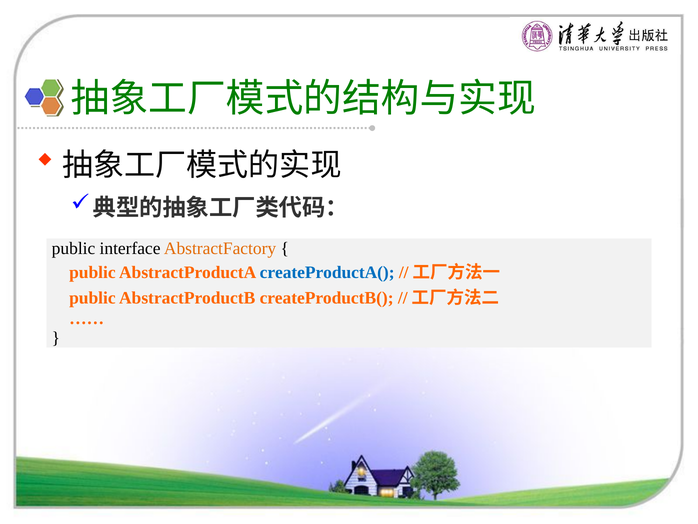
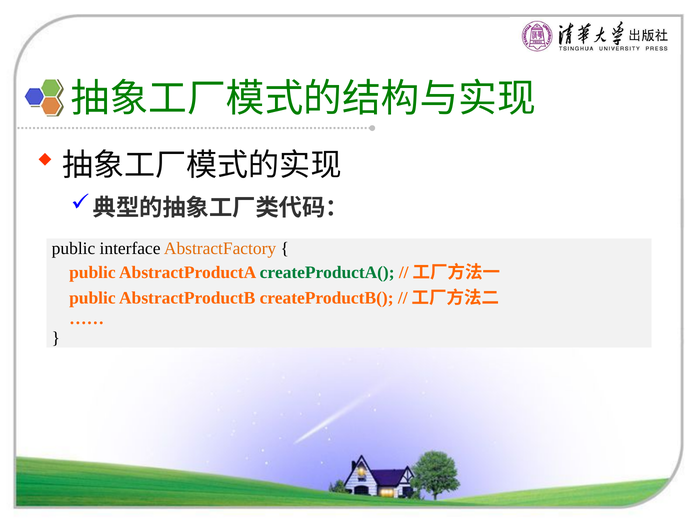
createProductA( colour: blue -> green
